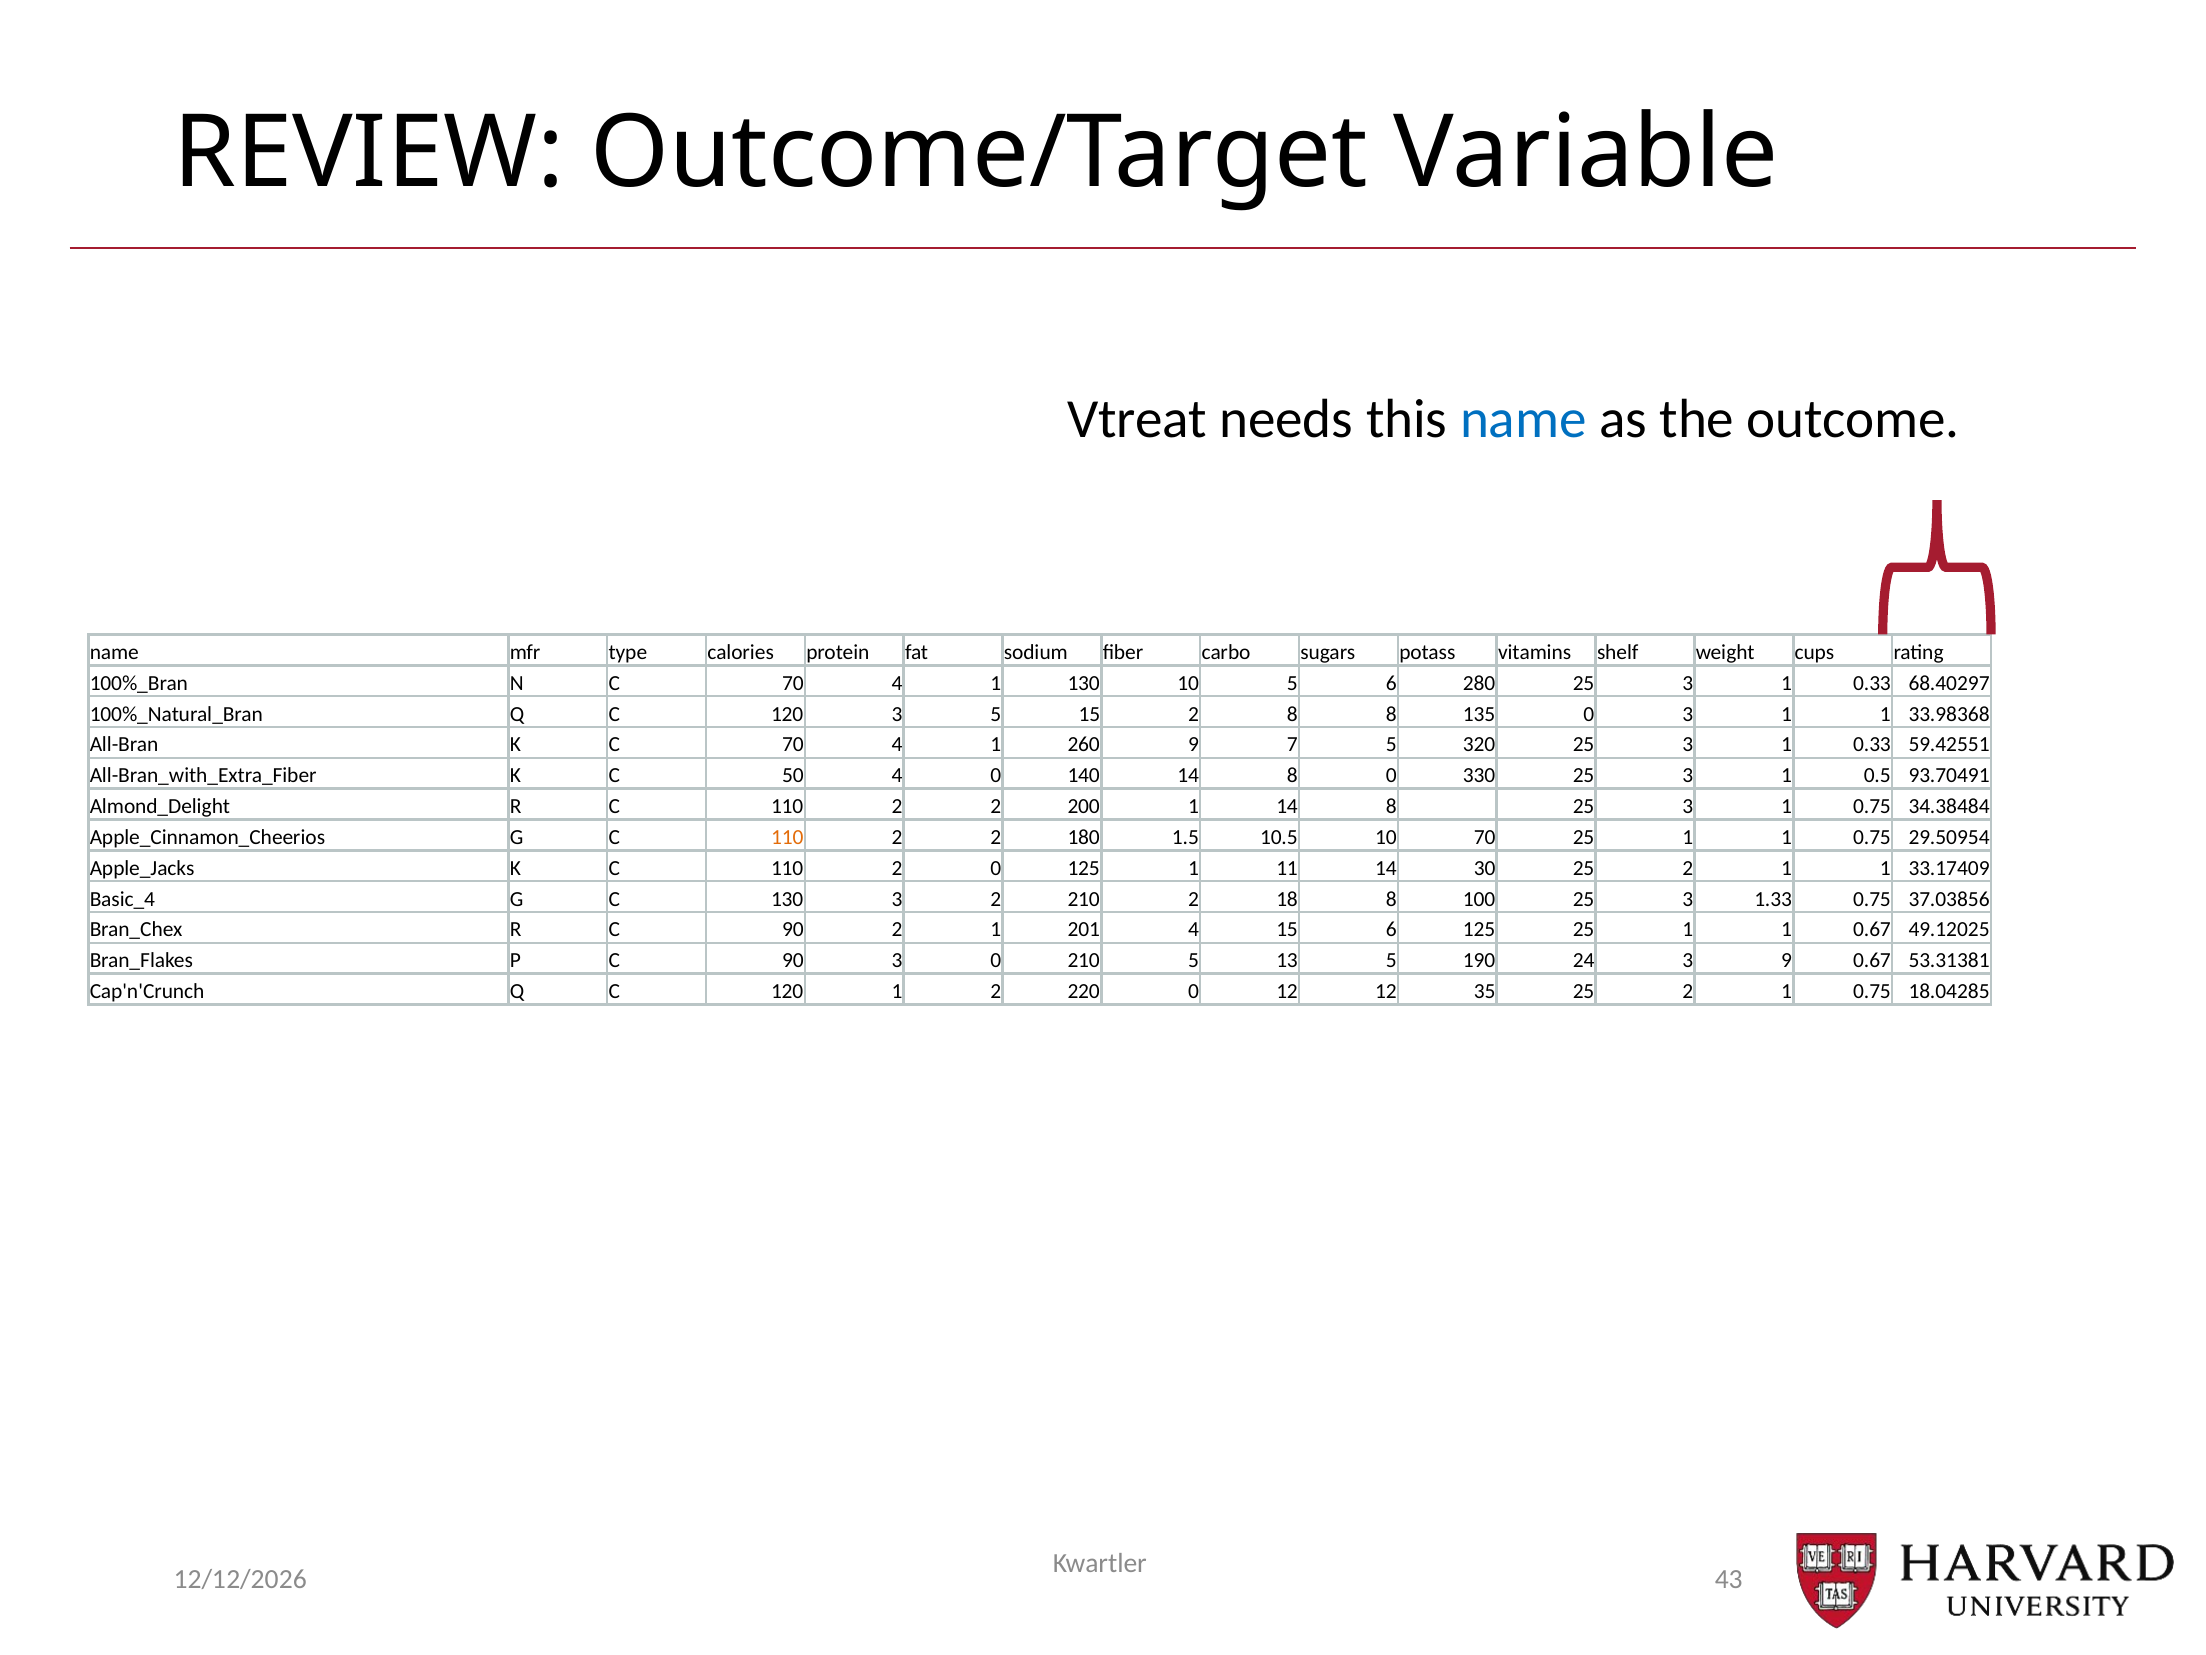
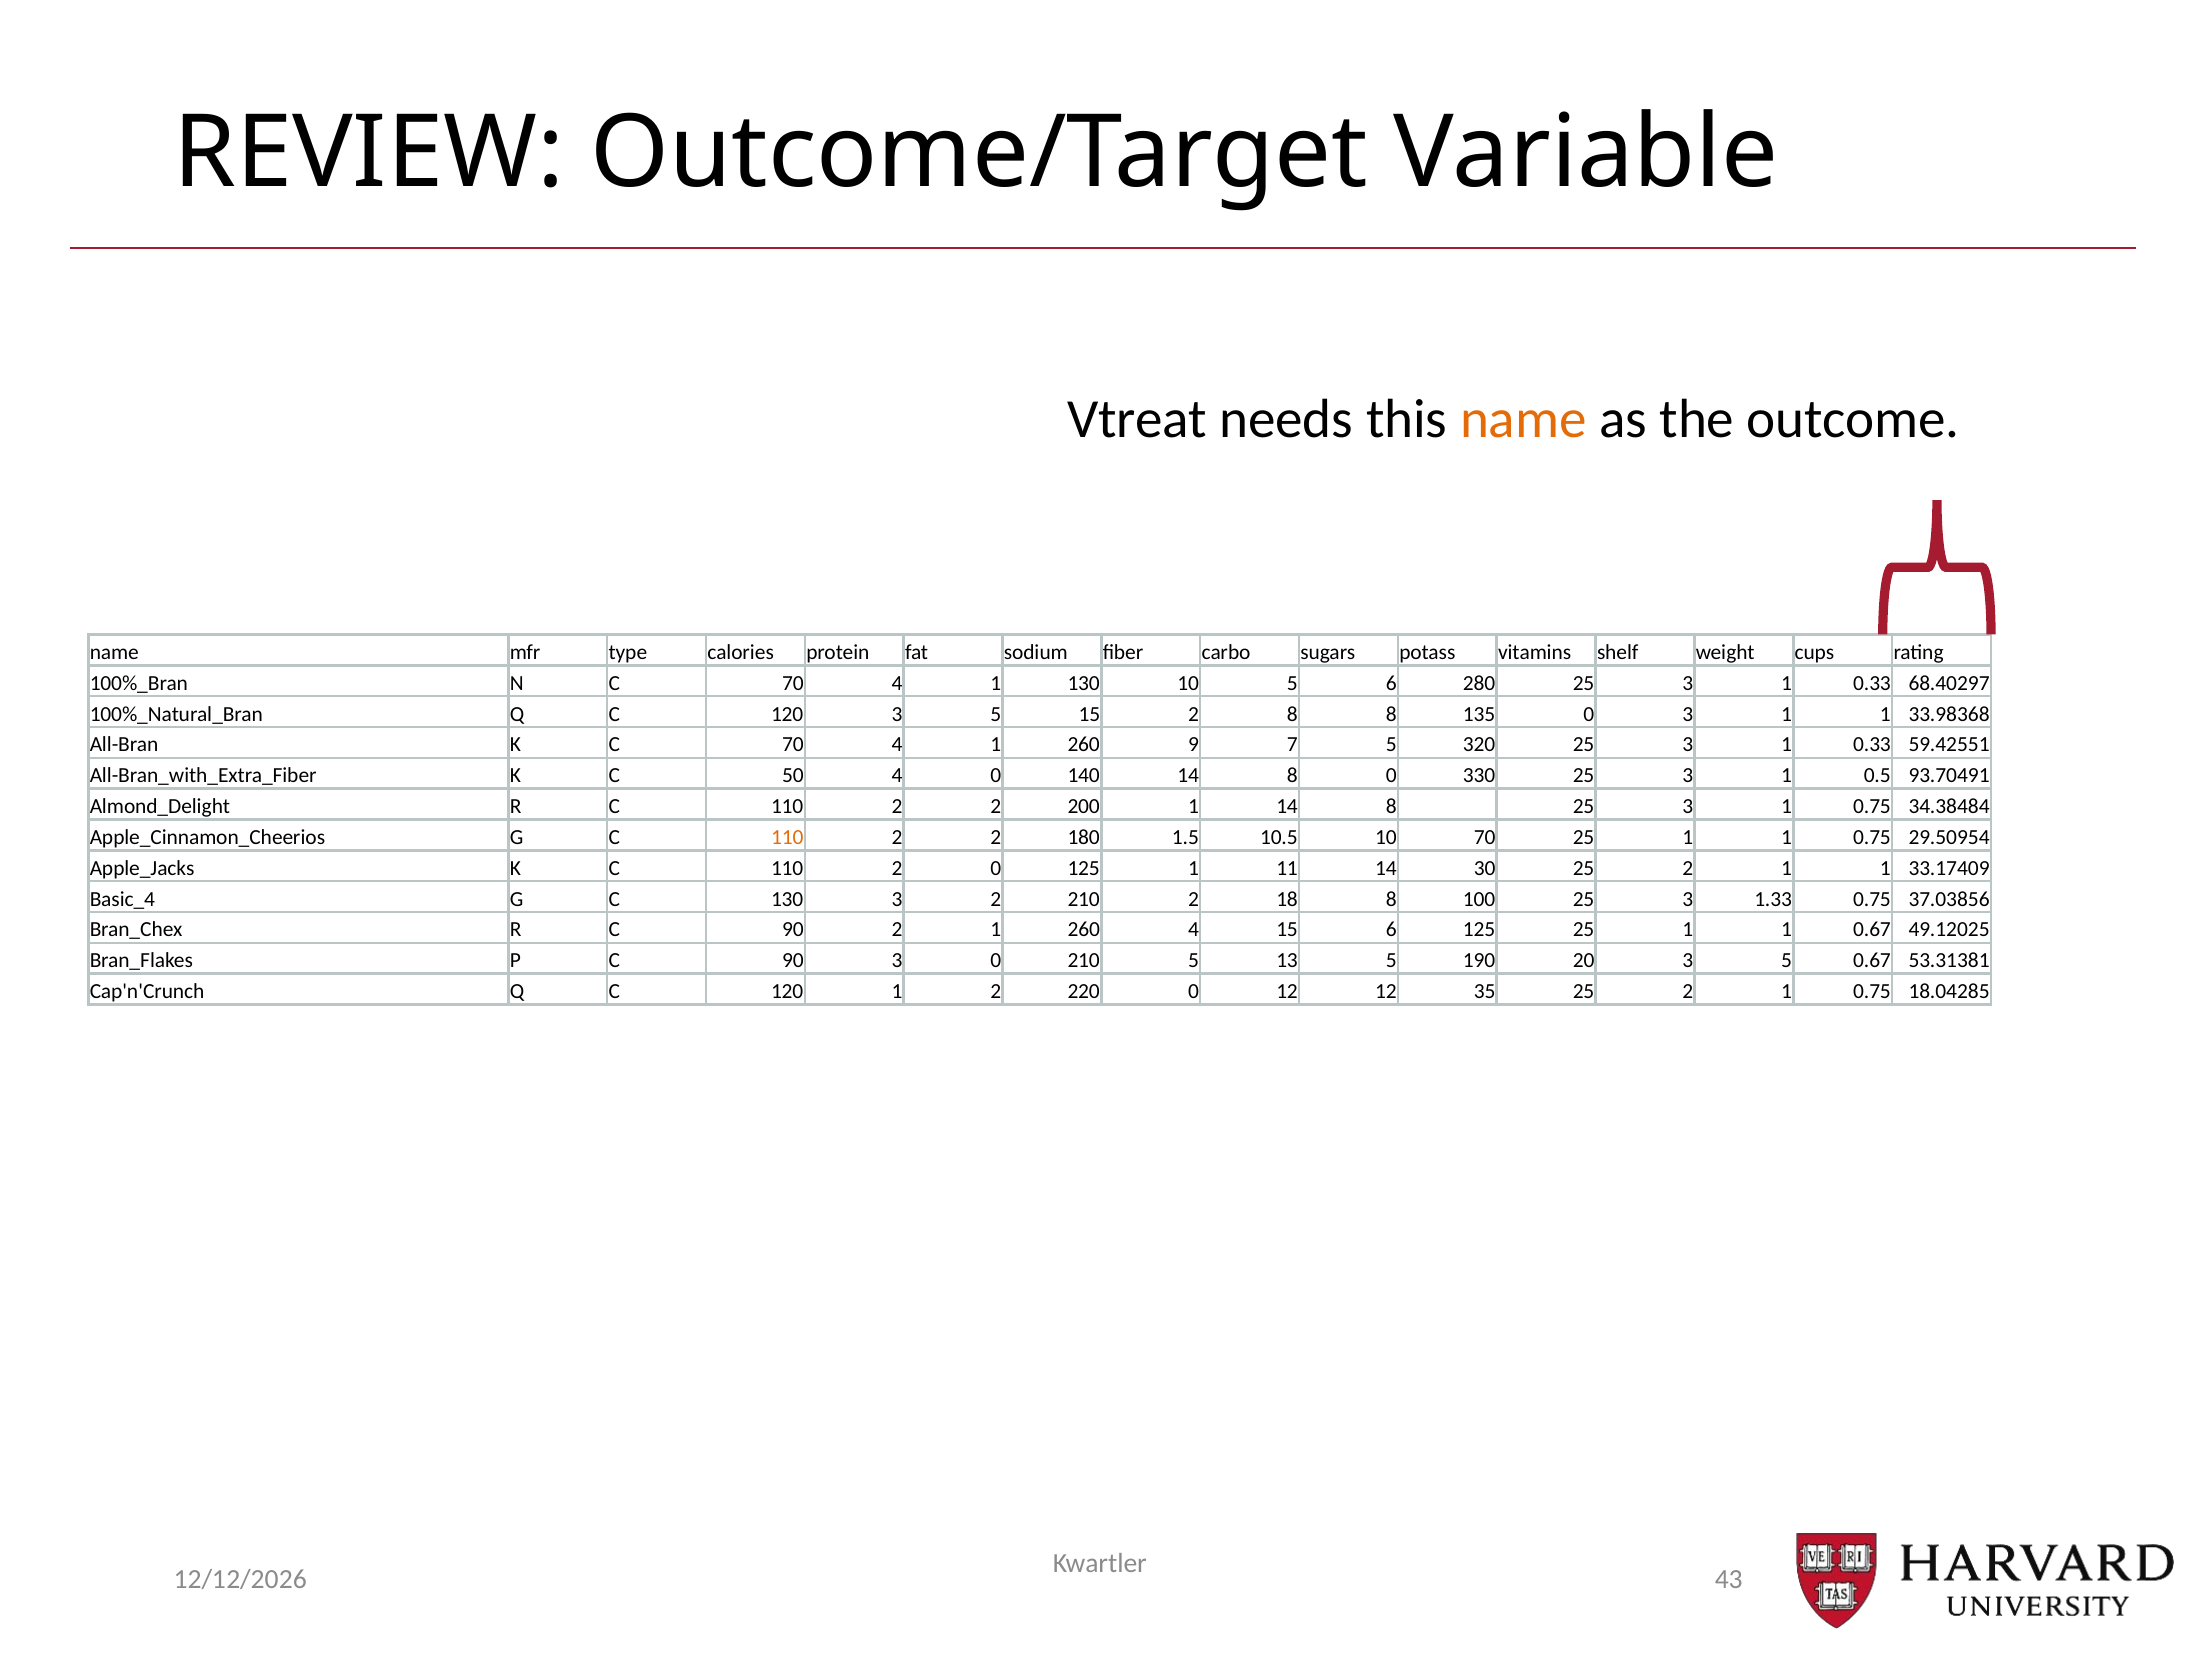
name at (1523, 419) colour: blue -> orange
2 1 201: 201 -> 260
24: 24 -> 20
9 at (1787, 960): 9 -> 5
